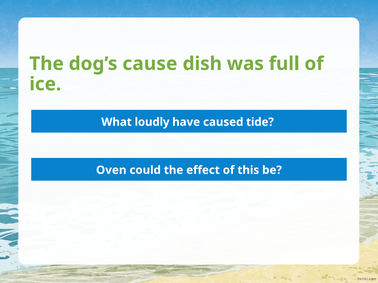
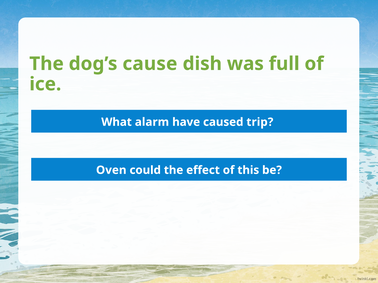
loudly: loudly -> alarm
tide: tide -> trip
